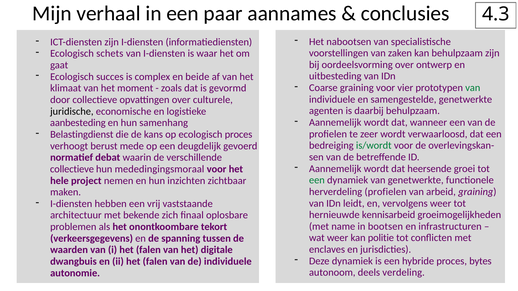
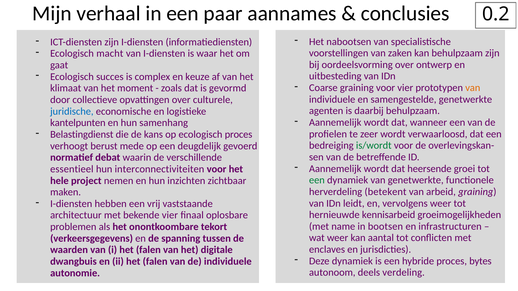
4.3: 4.3 -> 0.2
schets: schets -> macht
beide: beide -> keuze
van at (473, 88) colour: green -> orange
juridische colour: black -> blue
aanbesteding: aanbesteding -> kantelpunten
collectieve at (72, 169): collectieve -> essentieel
mededingingsmoraal: mededingingsmoraal -> interconnectiviteiten
herverdeling profielen: profielen -> betekent
bekende zich: zich -> vier
politie: politie -> aantal
